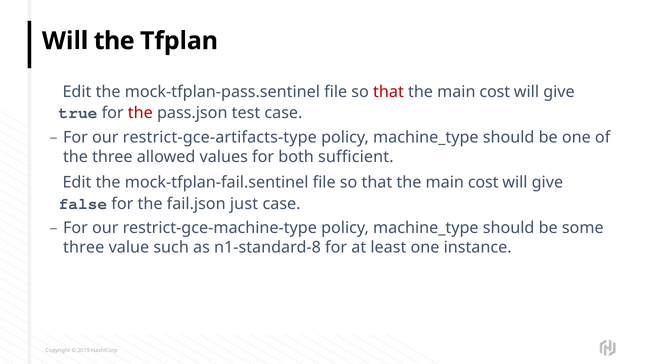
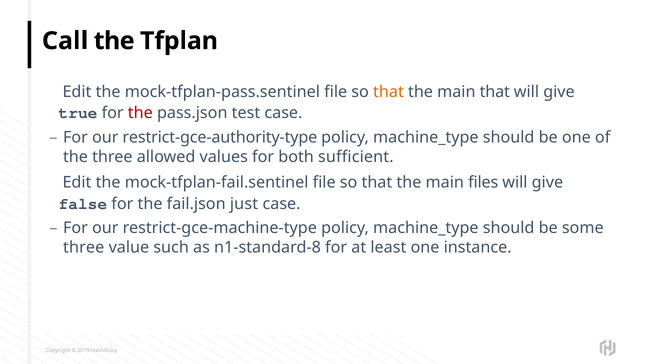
Will at (65, 41): Will -> Call
that at (388, 92) colour: red -> orange
cost at (495, 92): cost -> that
restrict-gce-artifacts-type: restrict-gce-artifacts-type -> restrict-gce-authority-type
cost at (483, 182): cost -> files
